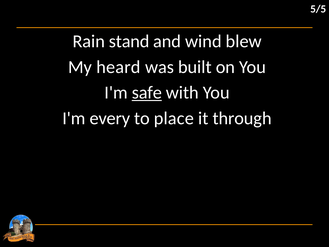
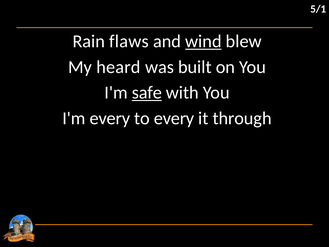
5/5: 5/5 -> 5/1
stand: stand -> flaws
wind underline: none -> present
to place: place -> every
